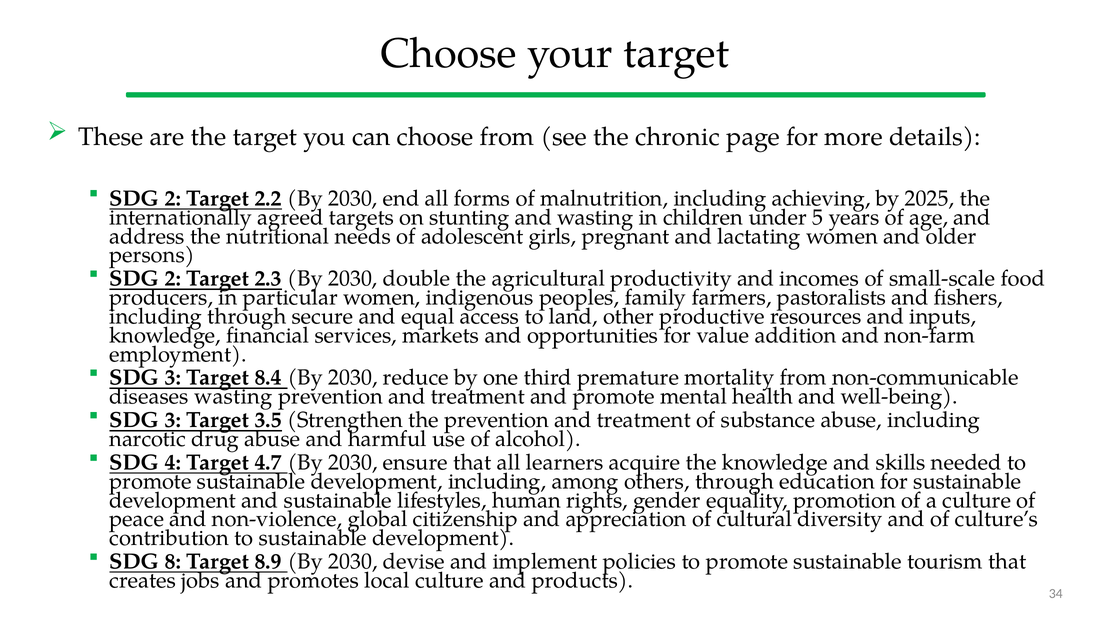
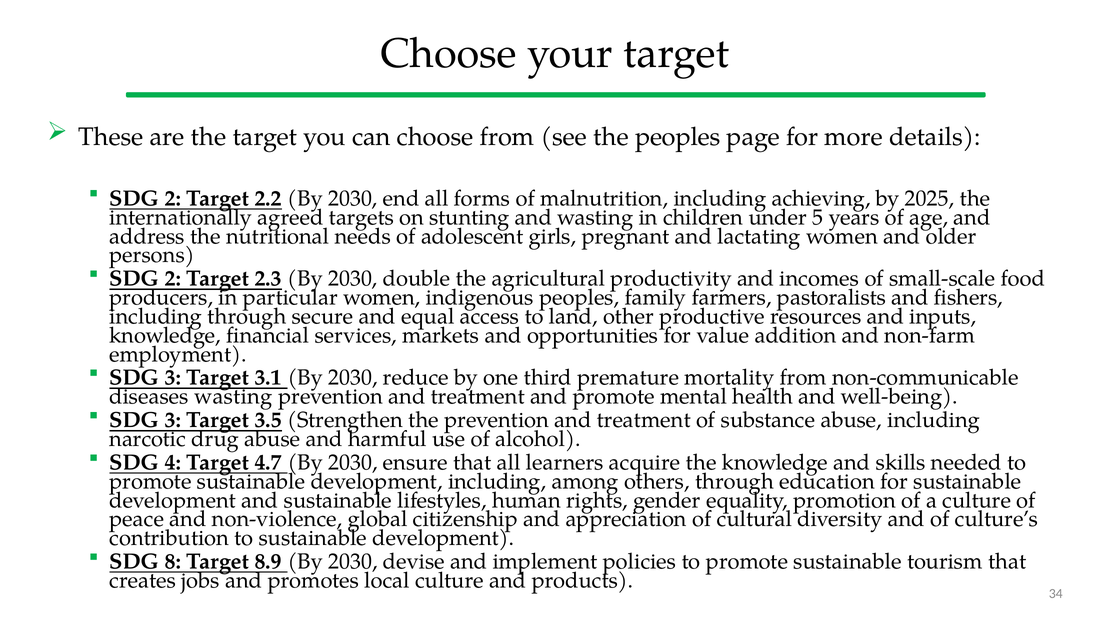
the chronic: chronic -> peoples
8.4: 8.4 -> 3.1
